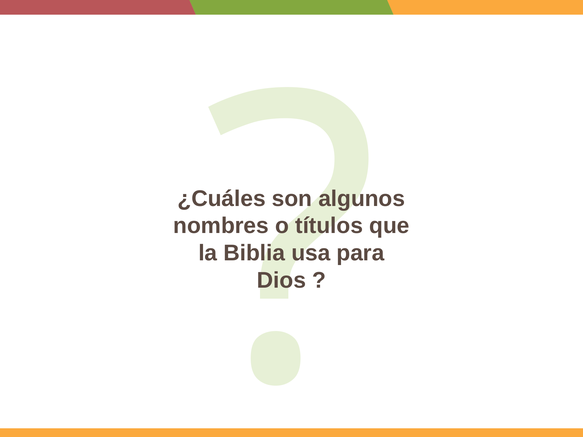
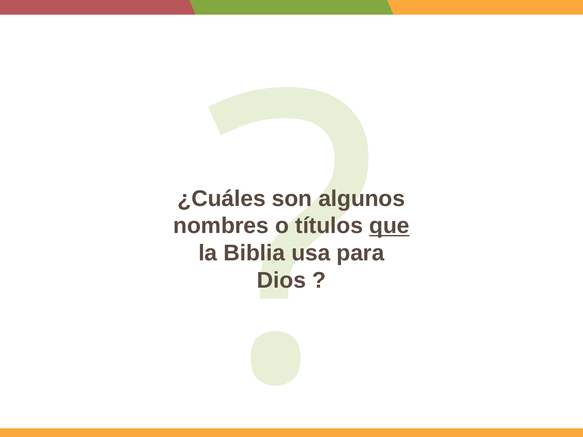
que underline: none -> present
